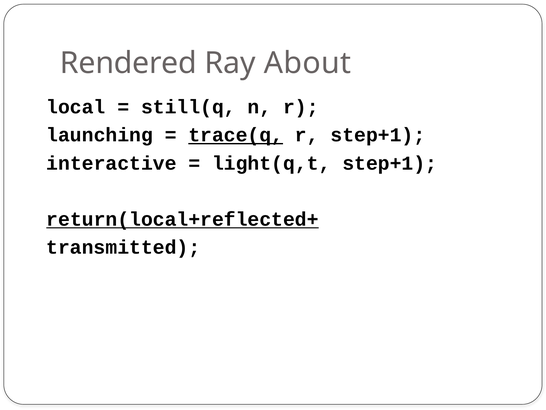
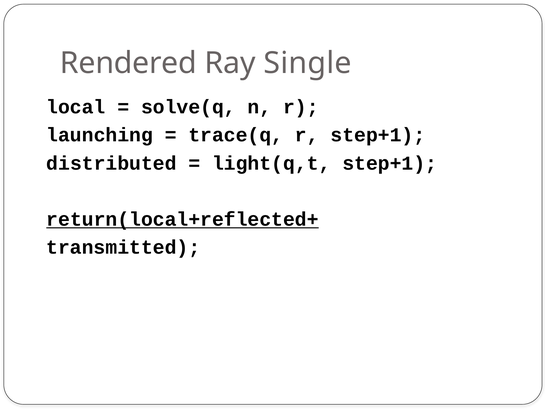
About: About -> Single
still(q: still(q -> solve(q
trace(q underline: present -> none
interactive: interactive -> distributed
